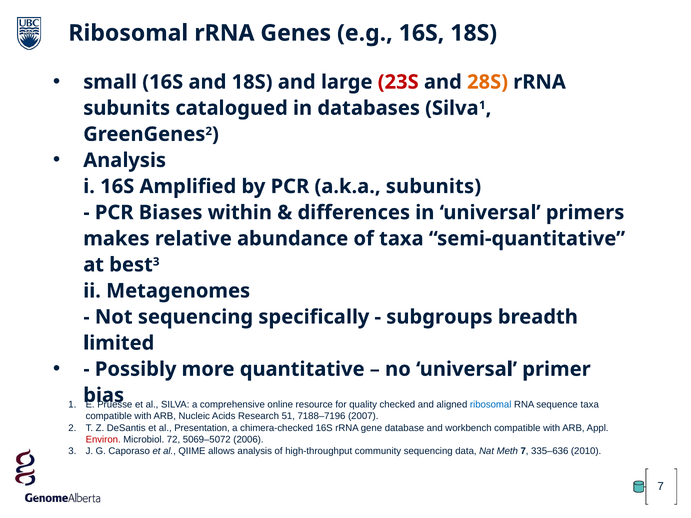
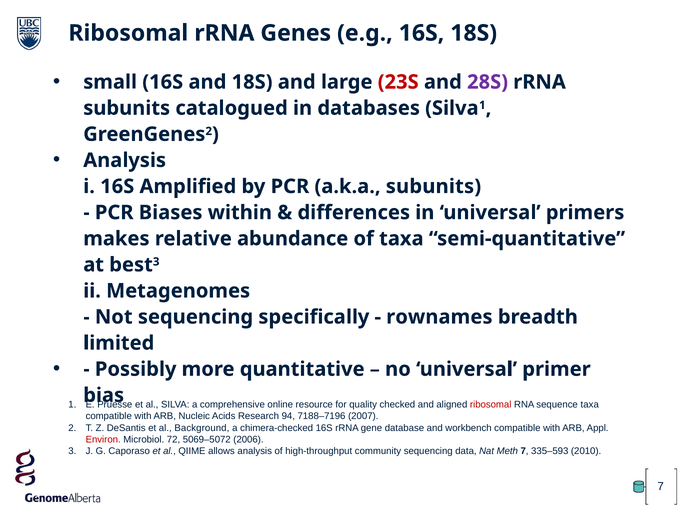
28S colour: orange -> purple
subgroups: subgroups -> rownames
ribosomal at (491, 405) colour: blue -> red
51: 51 -> 94
Presentation: Presentation -> Background
335–636: 335–636 -> 335–593
